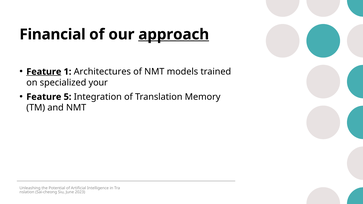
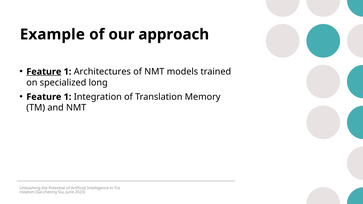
Financial: Financial -> Example
approach underline: present -> none
your: your -> long
5 at (68, 97): 5 -> 1
